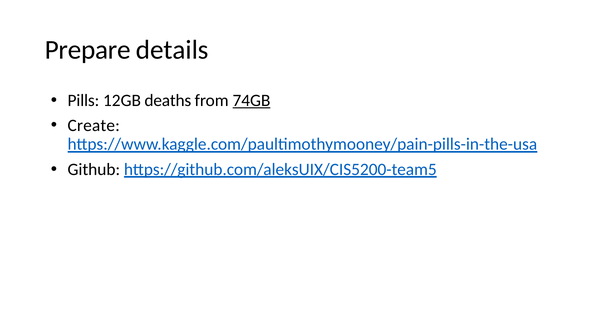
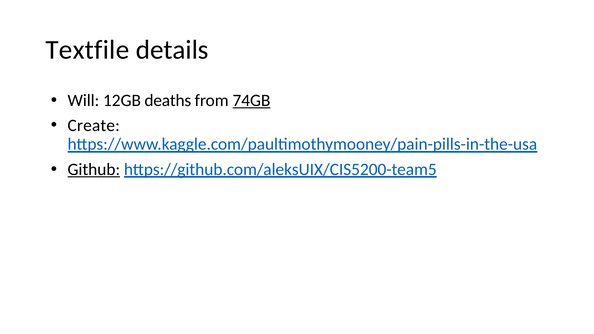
Prepare: Prepare -> Textfile
Pills: Pills -> Will
Github underline: none -> present
